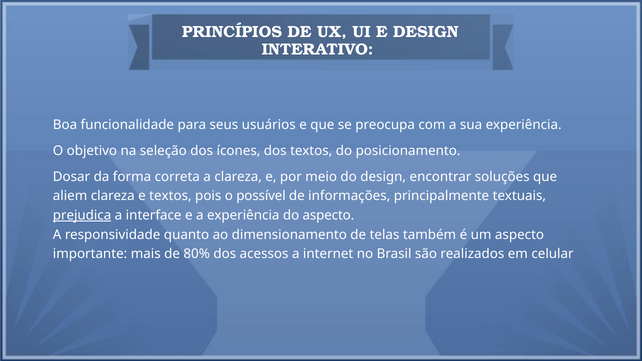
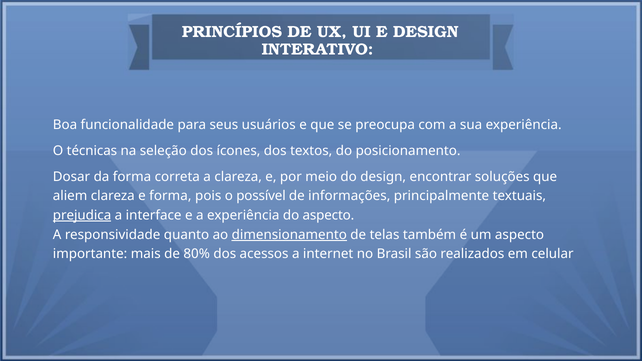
objetivo: objetivo -> técnicas
e textos: textos -> forma
dimensionamento underline: none -> present
